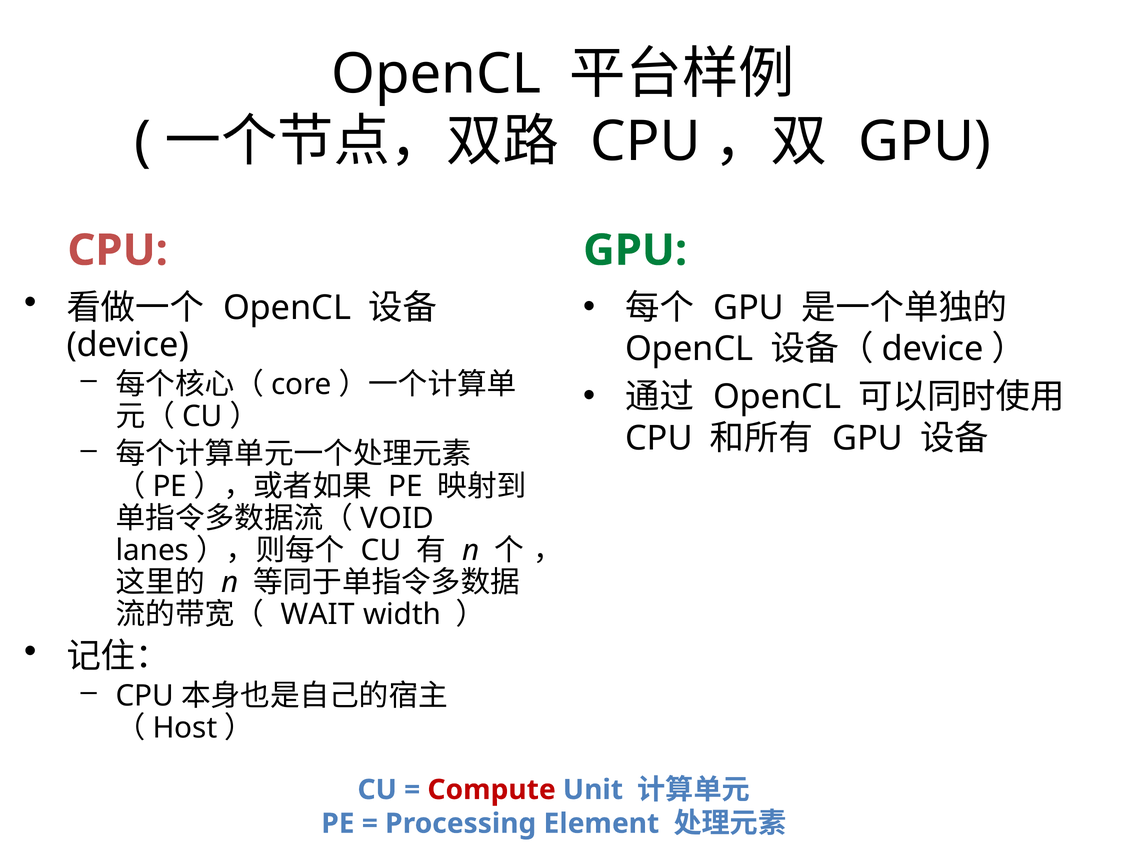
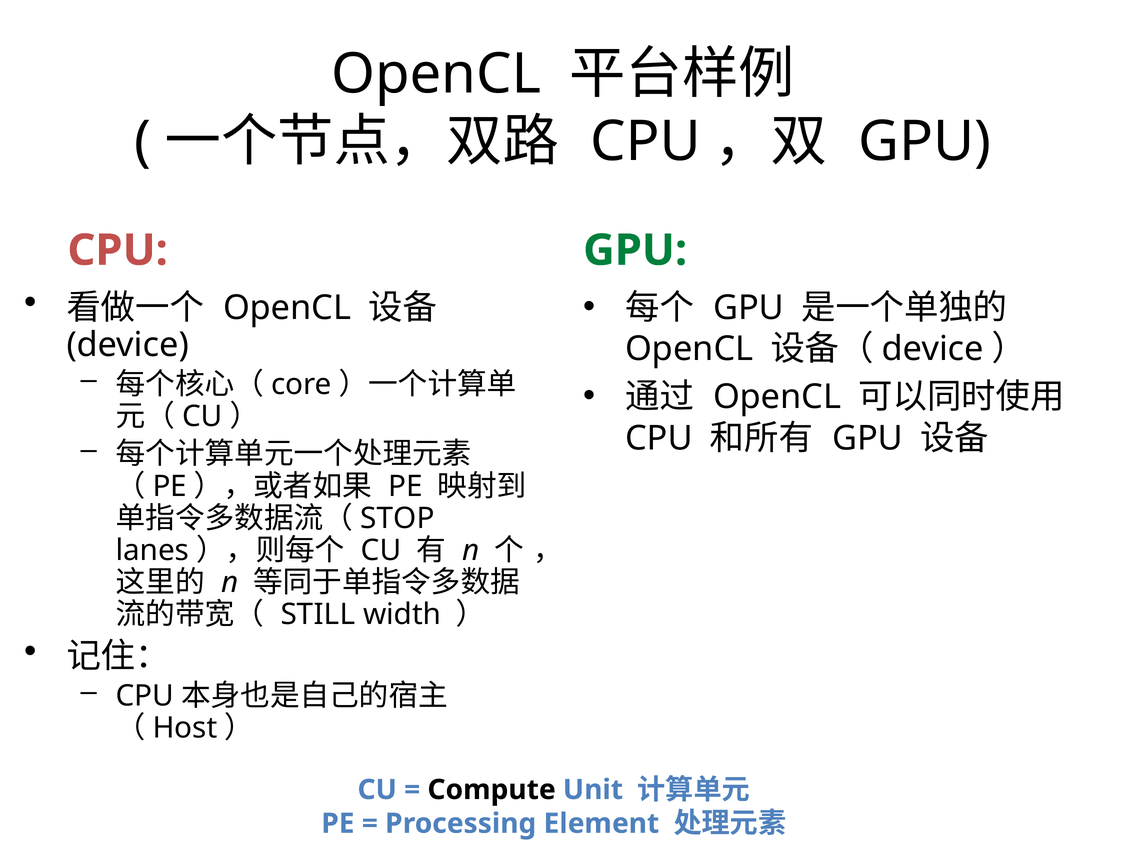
VOID: VOID -> STOP
WAIT: WAIT -> STILL
Compute colour: red -> black
